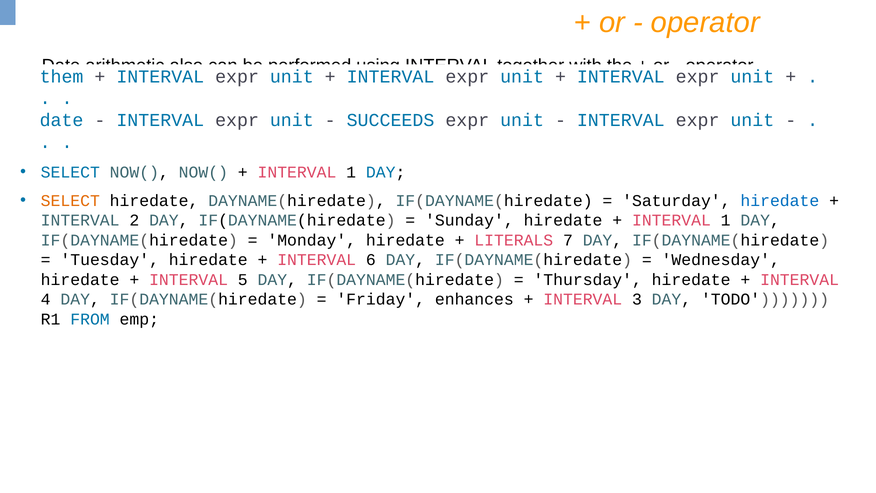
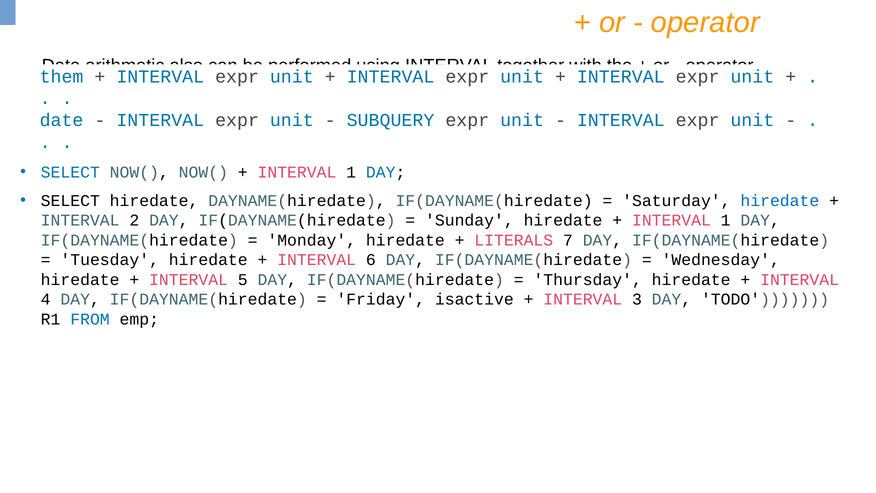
SUCCEEDS: SUCCEEDS -> SUBQUERY
SELECT at (70, 201) colour: orange -> black
enhances: enhances -> isactive
